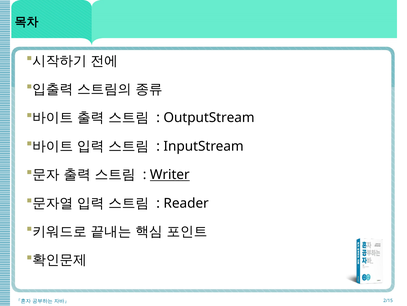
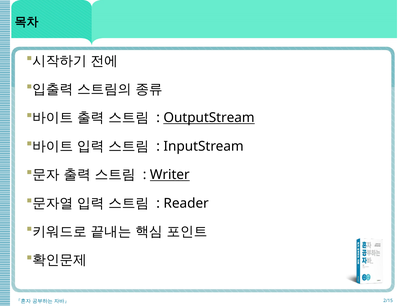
OutputStream underline: none -> present
